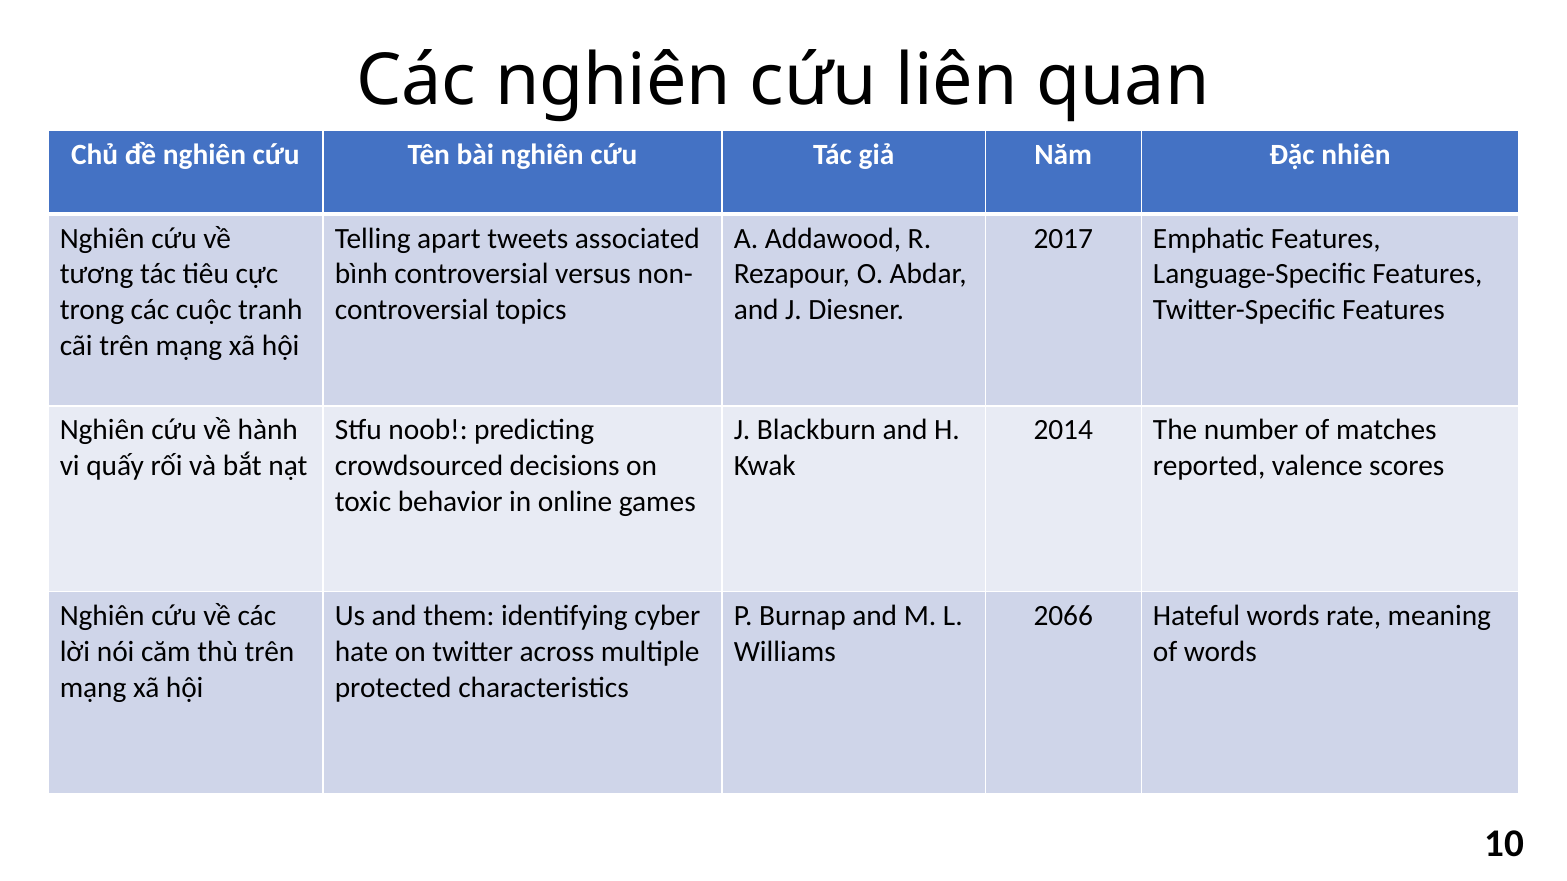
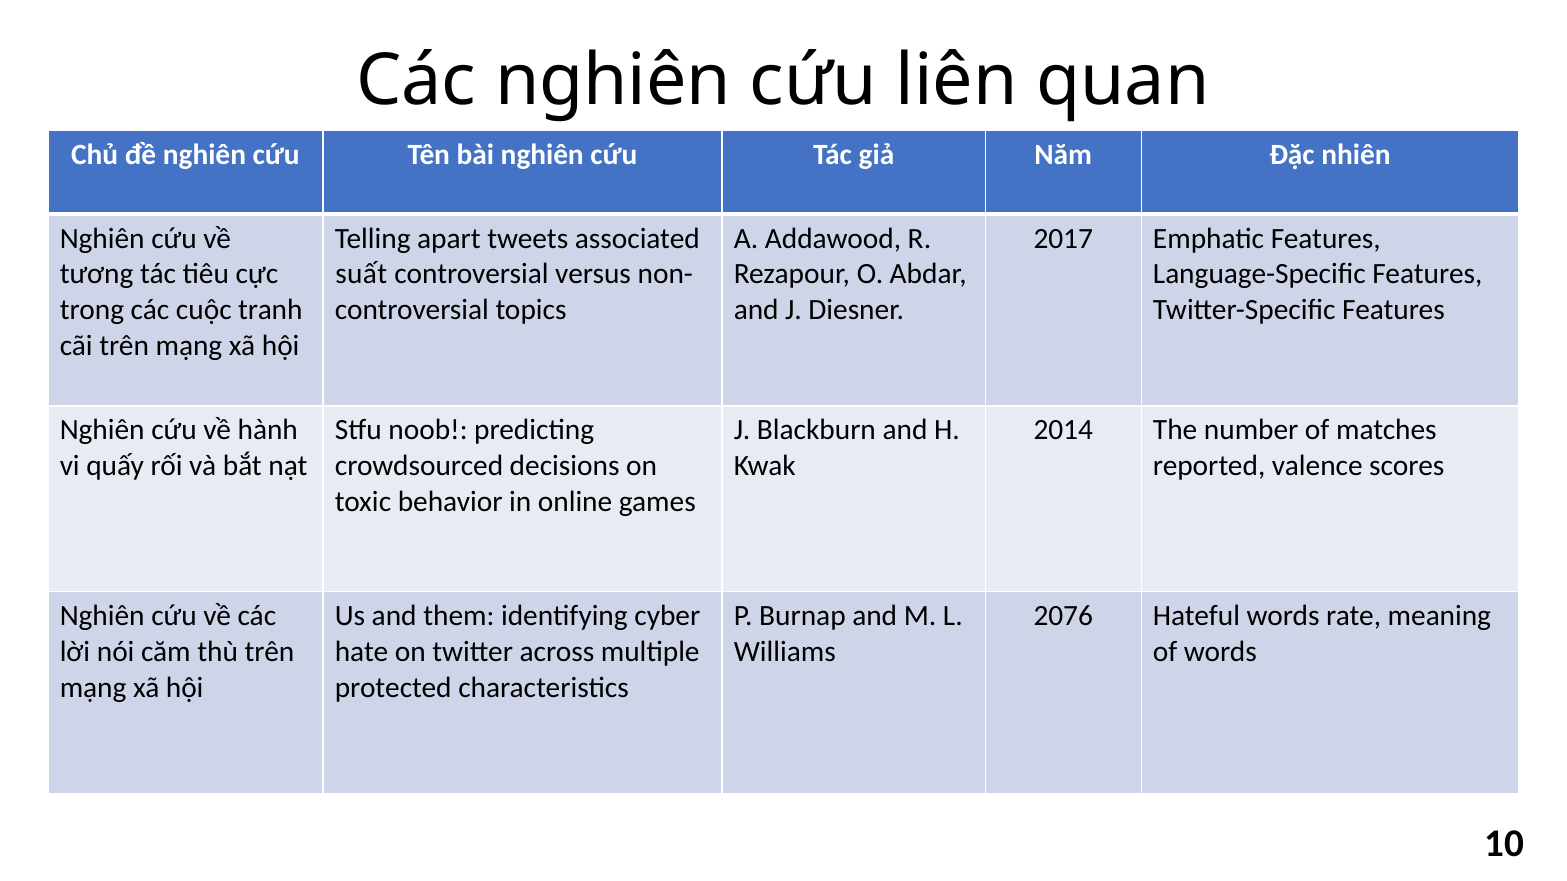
bình: bình -> suất
2066: 2066 -> 2076
